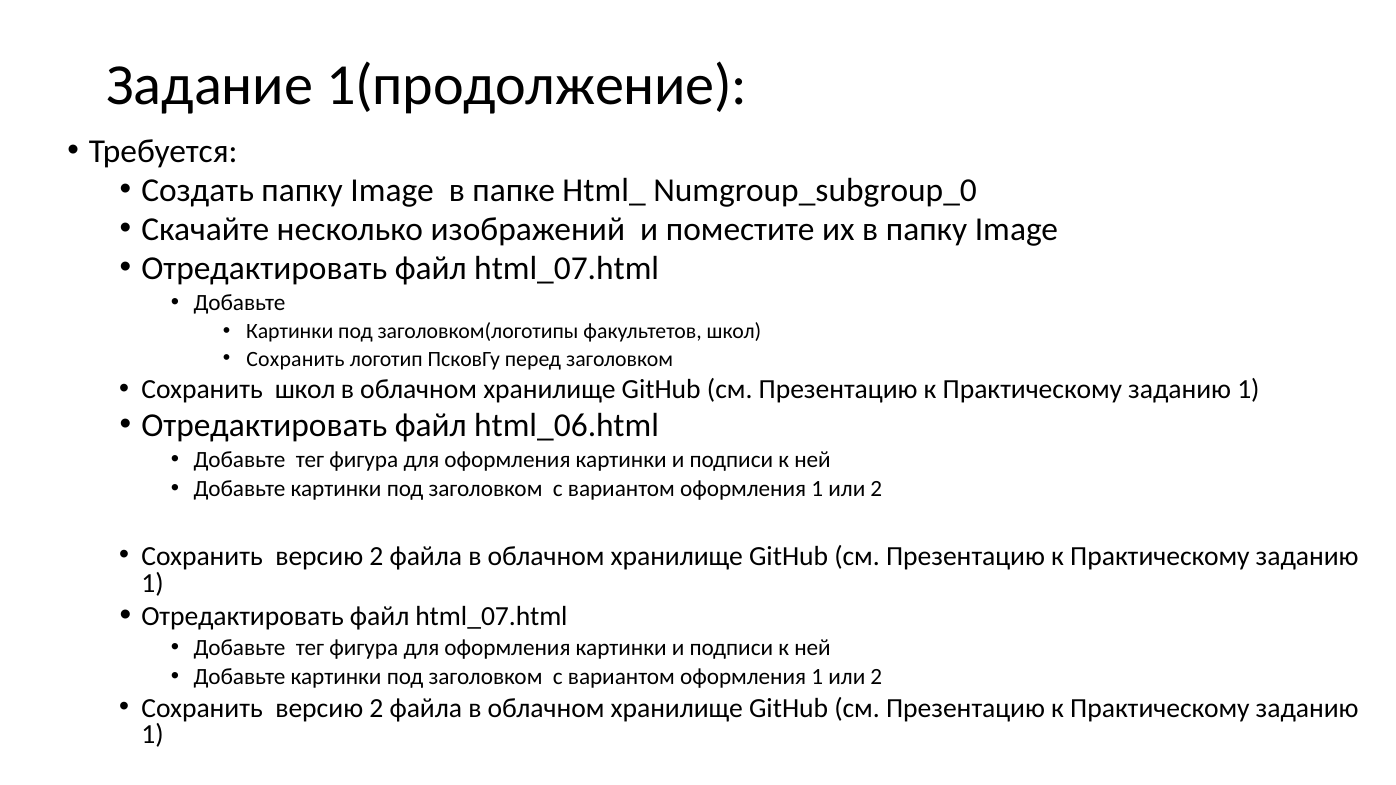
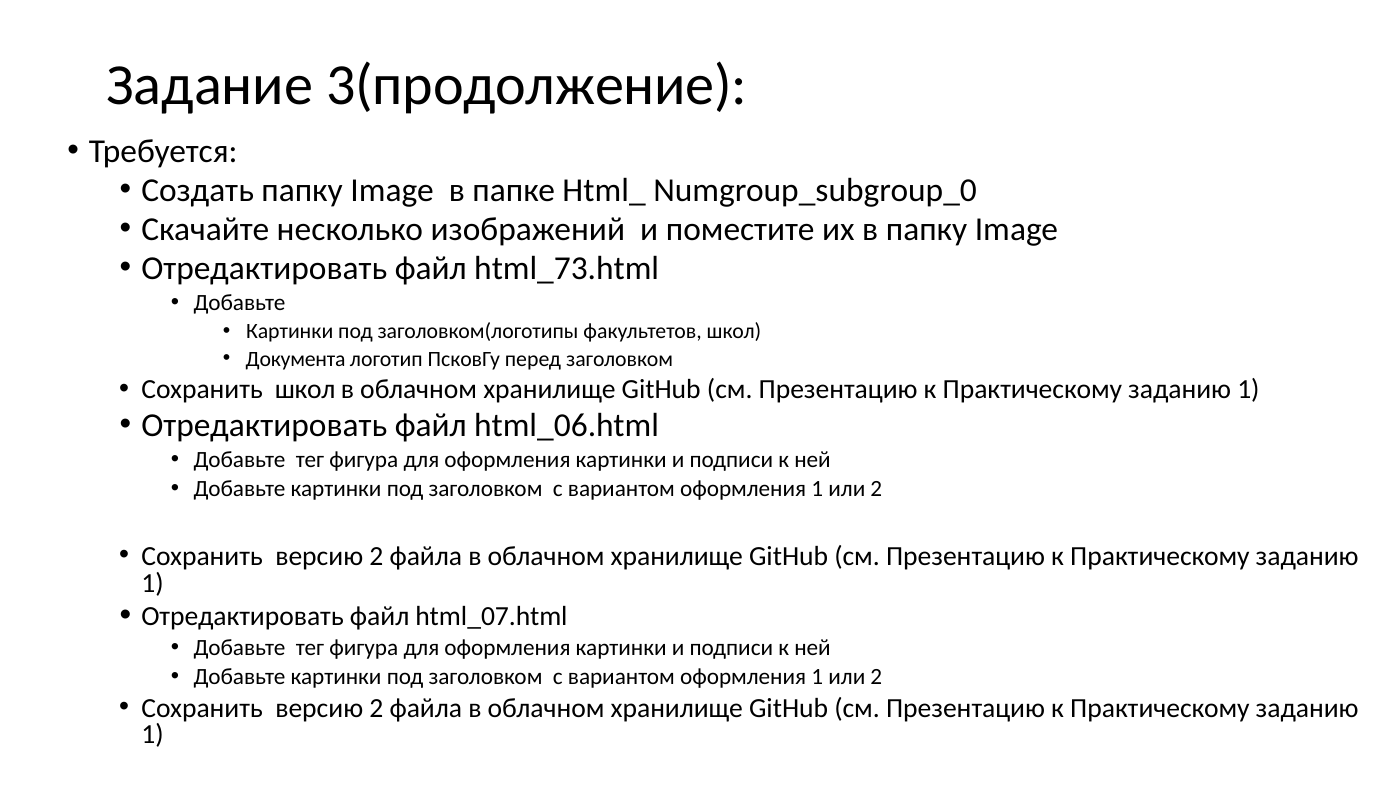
1(продолжение: 1(продолжение -> 3(продолжение
html_07.html at (567, 269): html_07.html -> html_73.html
Сохранить at (295, 359): Сохранить -> Документа
